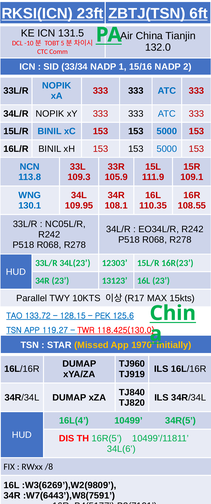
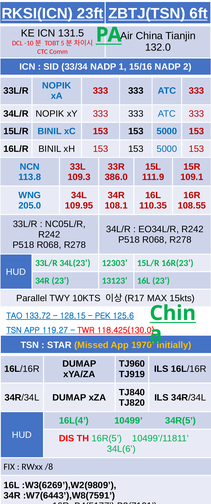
105.9: 105.9 -> 386.0
130.1: 130.1 -> 205.0
